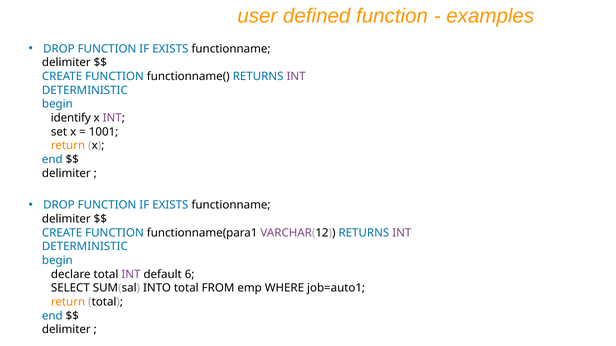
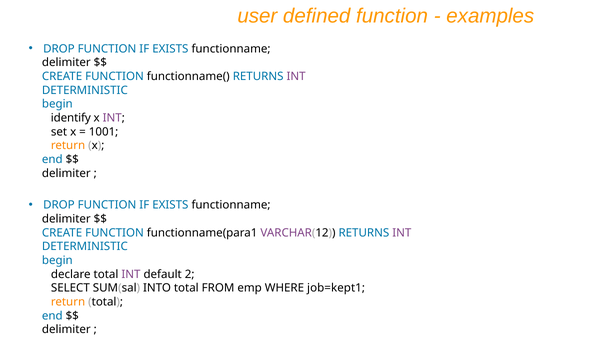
6: 6 -> 2
job=auto1: job=auto1 -> job=kept1
